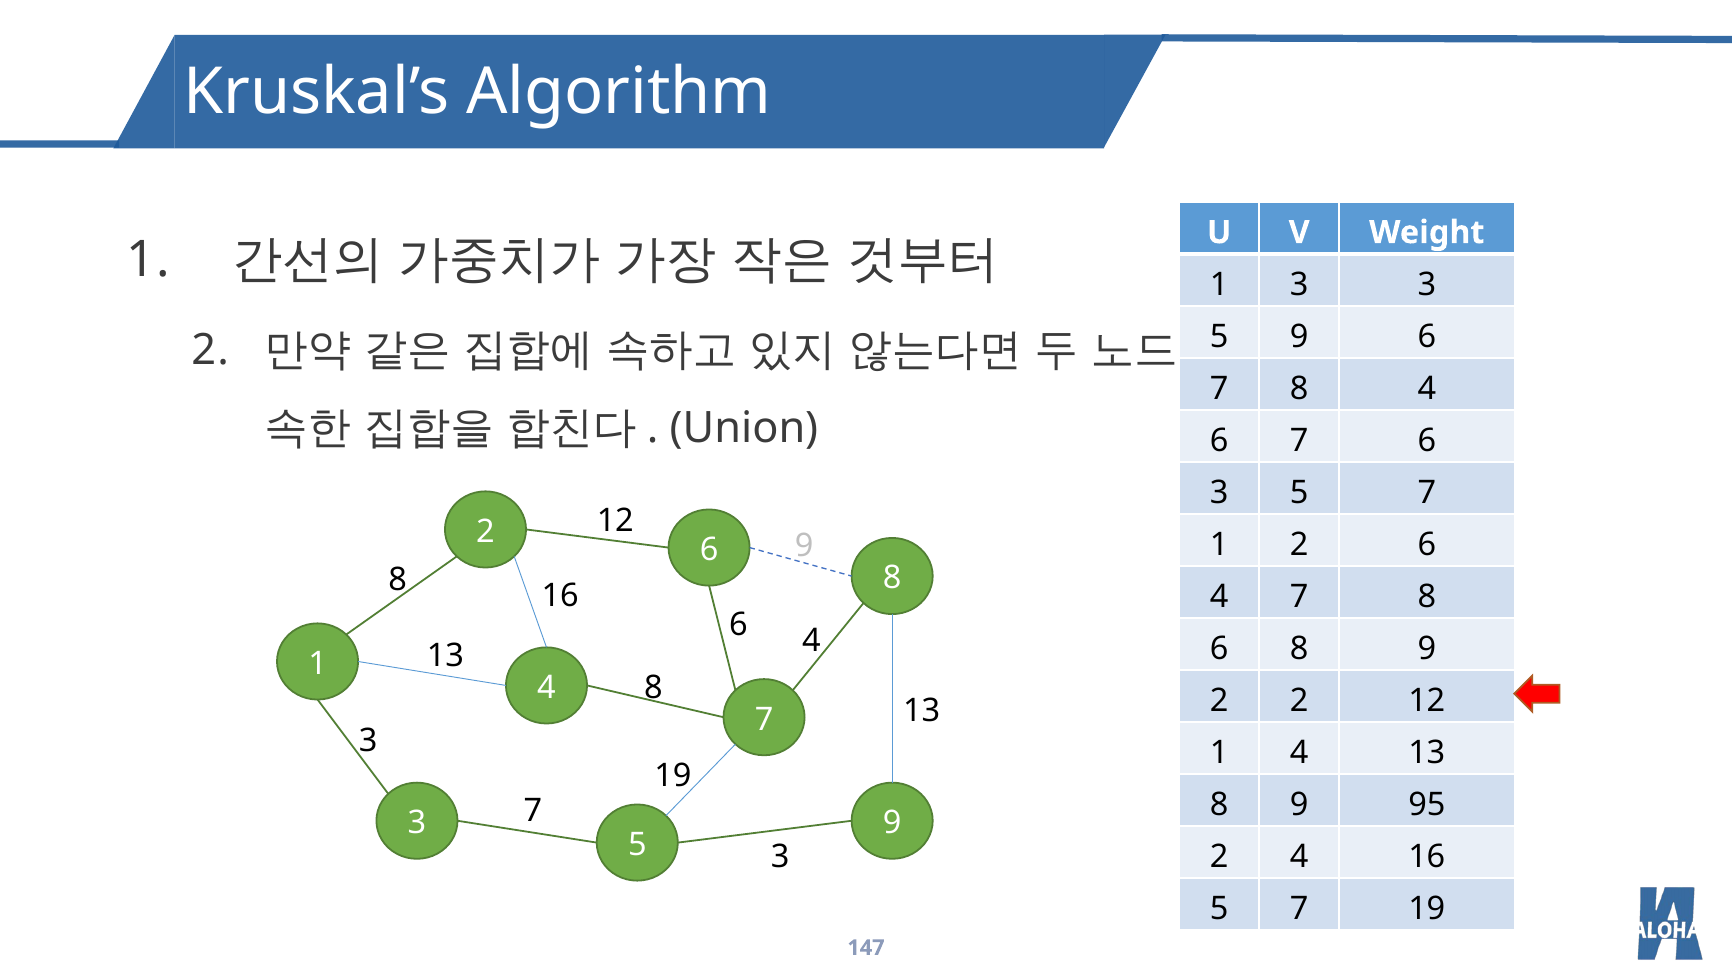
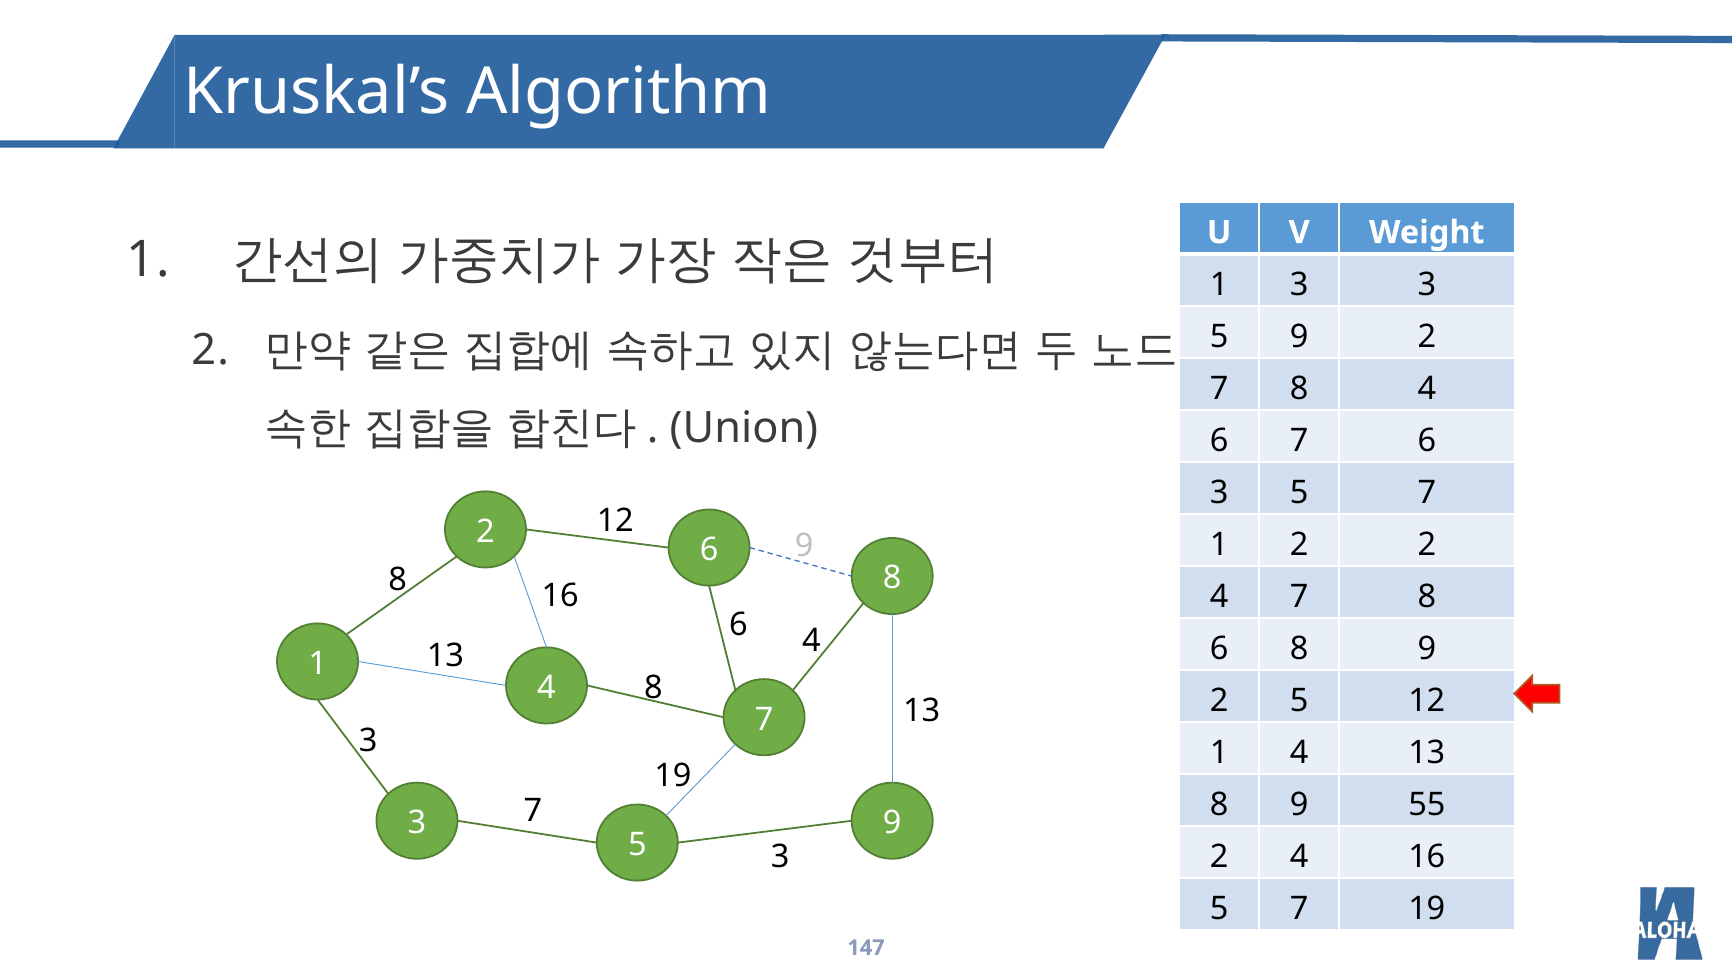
6 at (1427, 337): 6 -> 2
2 6: 6 -> 2
2 2: 2 -> 5
95: 95 -> 55
